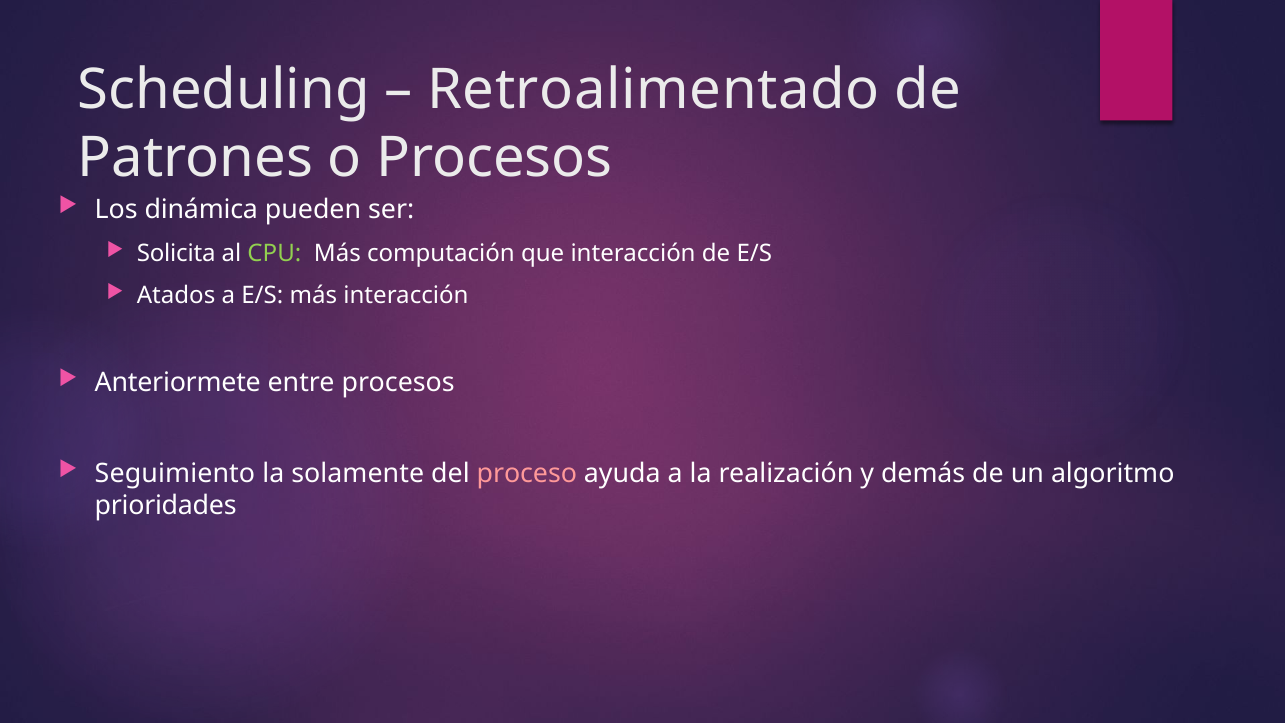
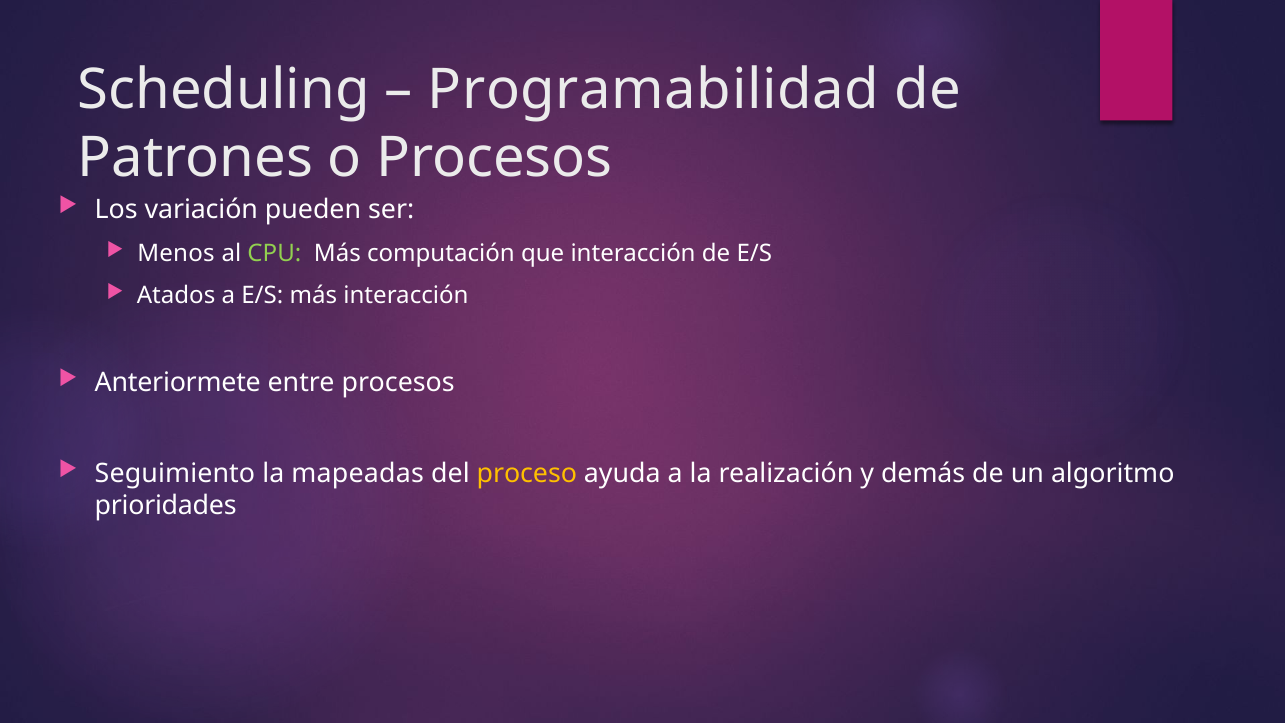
Retroalimentado: Retroalimentado -> Programabilidad
dinámica: dinámica -> variación
Solicita: Solicita -> Menos
solamente: solamente -> mapeadas
proceso colour: pink -> yellow
